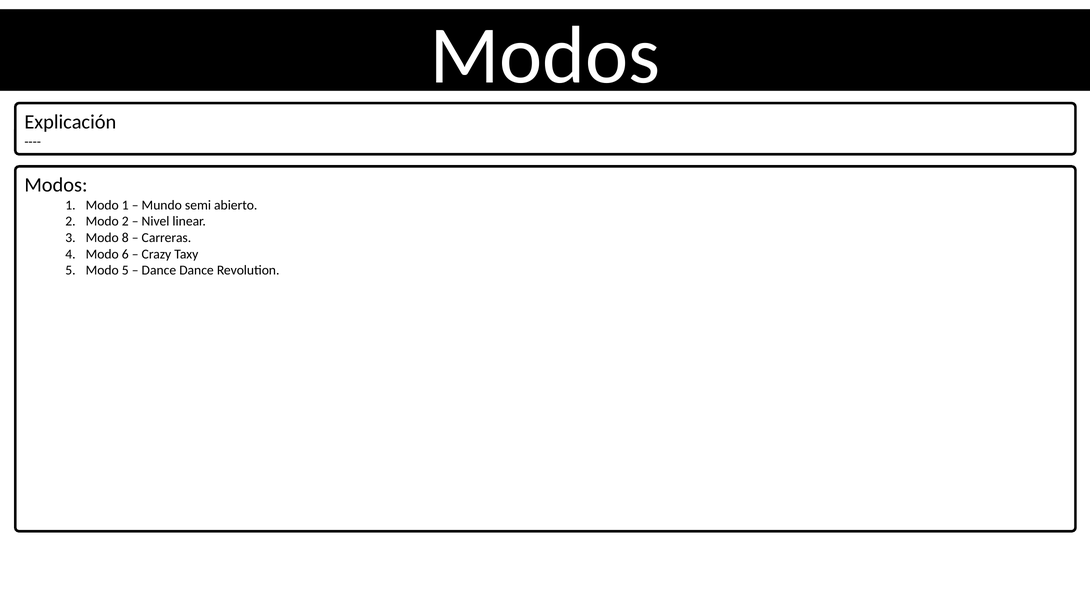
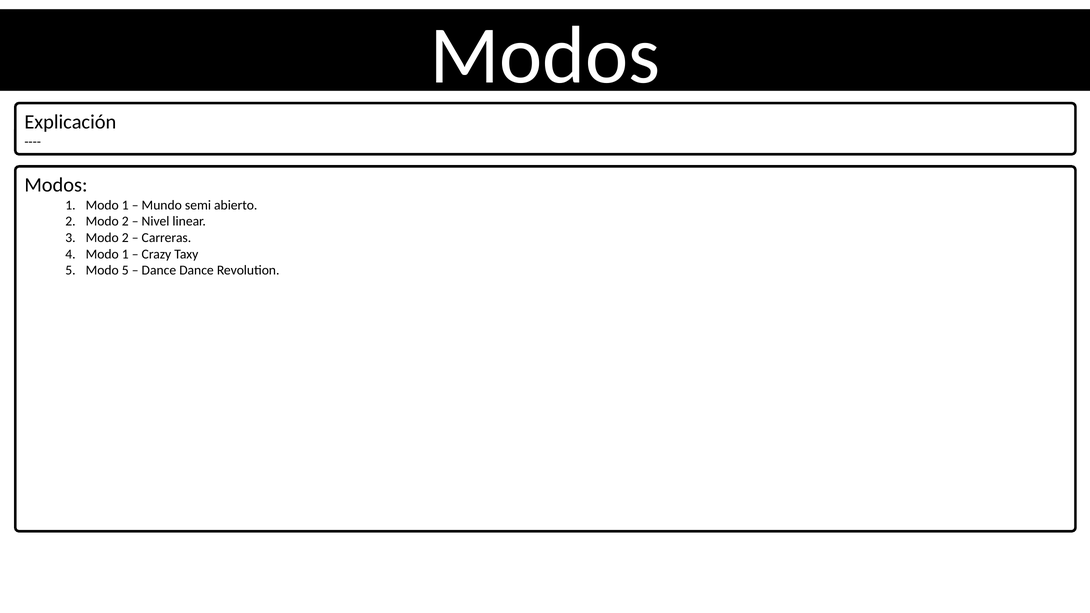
3 Modo 8: 8 -> 2
4 Modo 6: 6 -> 1
